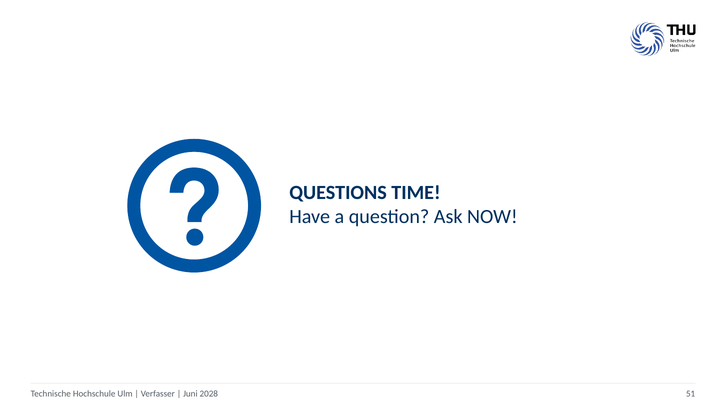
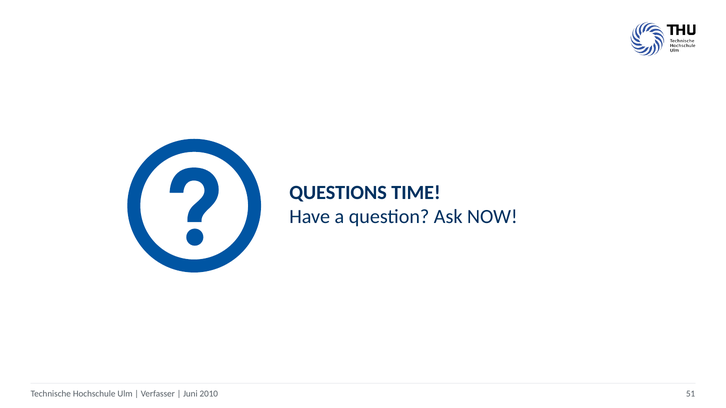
2028: 2028 -> 2010
